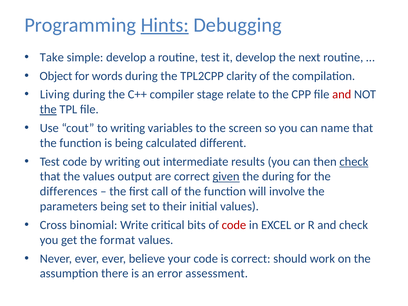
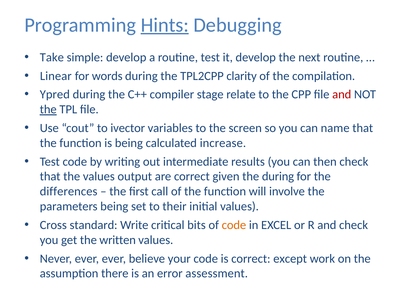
Object: Object -> Linear
Living: Living -> Ypred
to writing: writing -> ivector
different: different -> increase
check at (354, 162) underline: present -> none
given underline: present -> none
binomial: binomial -> standard
code at (234, 225) colour: red -> orange
format: format -> written
should: should -> except
